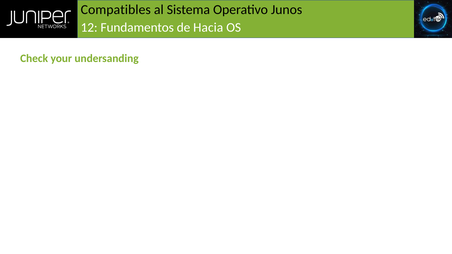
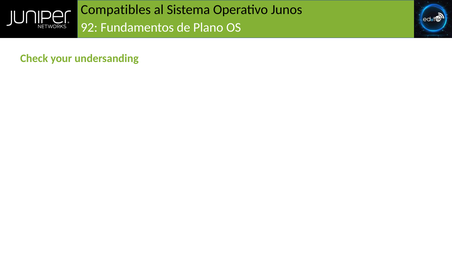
12: 12 -> 92
Hacia: Hacia -> Plano
